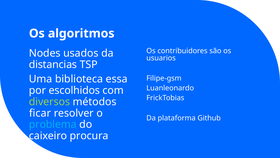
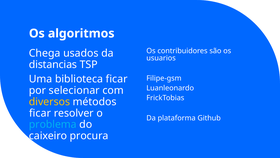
Nodes: Nodes -> Chega
biblioteca essa: essa -> ficar
escolhidos: escolhidos -> selecionar
diversos colour: light green -> yellow
